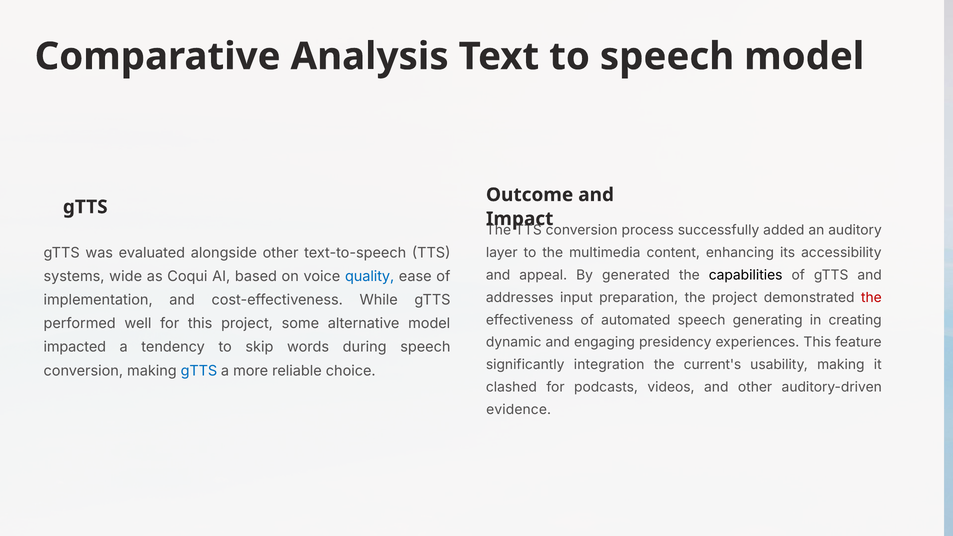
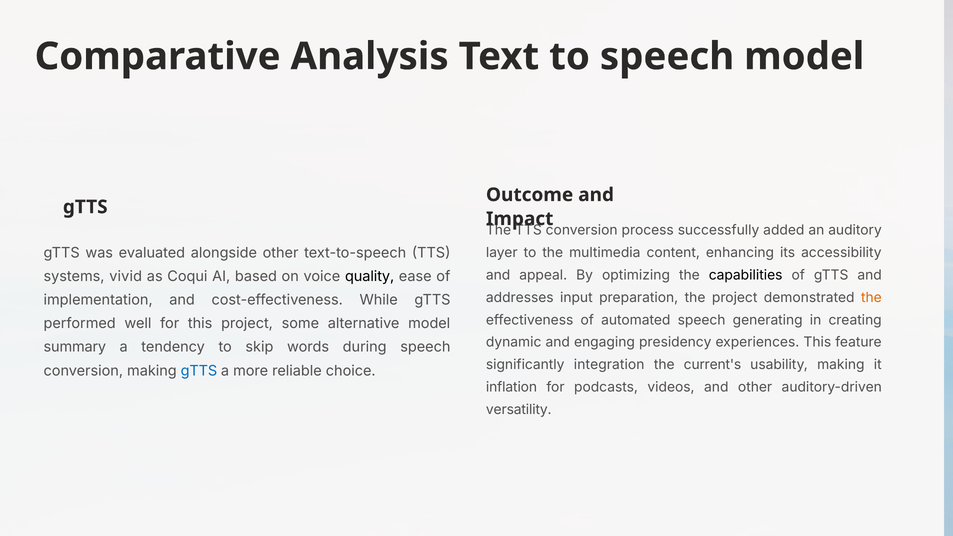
generated: generated -> optimizing
wide: wide -> vivid
quality colour: blue -> black
the at (871, 297) colour: red -> orange
impacted: impacted -> summary
clashed: clashed -> inflation
evidence: evidence -> versatility
